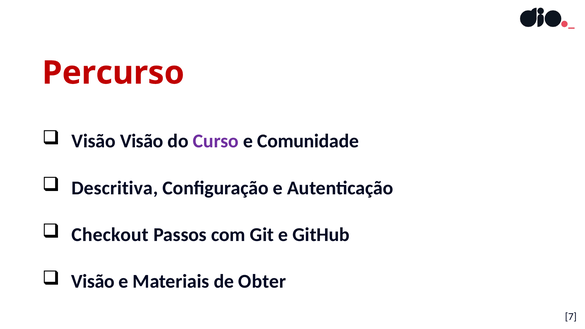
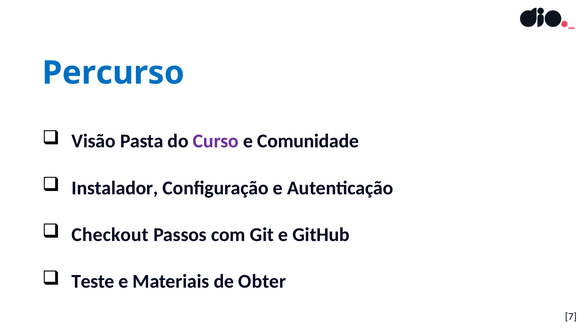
Percurso colour: red -> blue
Visão Visão: Visão -> Pasta
Descritiva: Descritiva -> Instalador
Visão at (93, 282): Visão -> Teste
